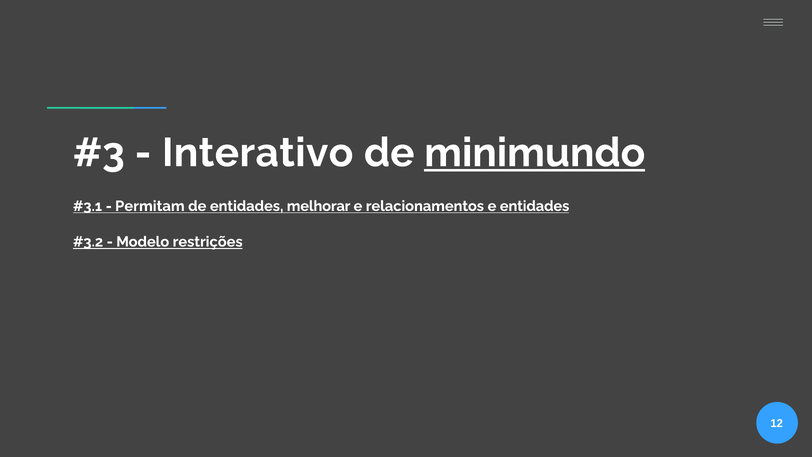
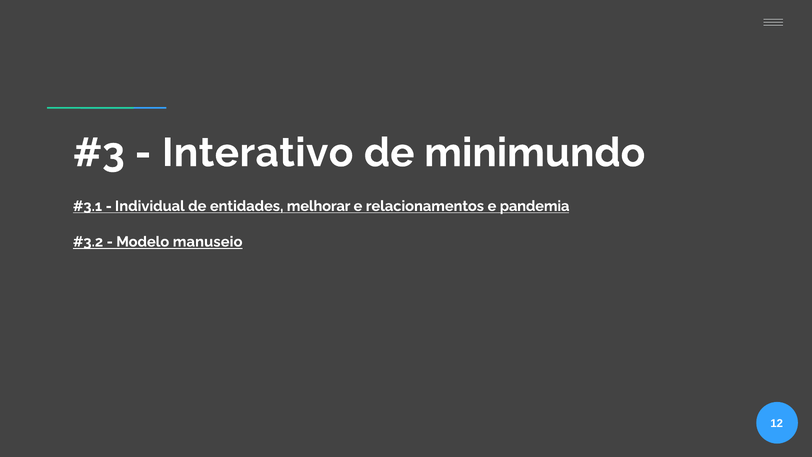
minimundo underline: present -> none
Permitam: Permitam -> Individual
e entidades: entidades -> pandemia
restrições: restrições -> manuseio
